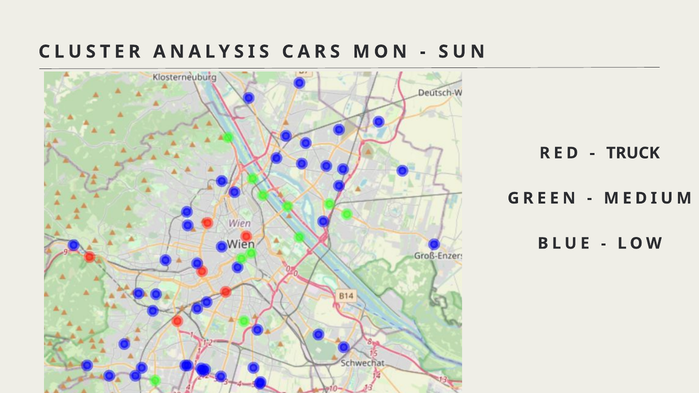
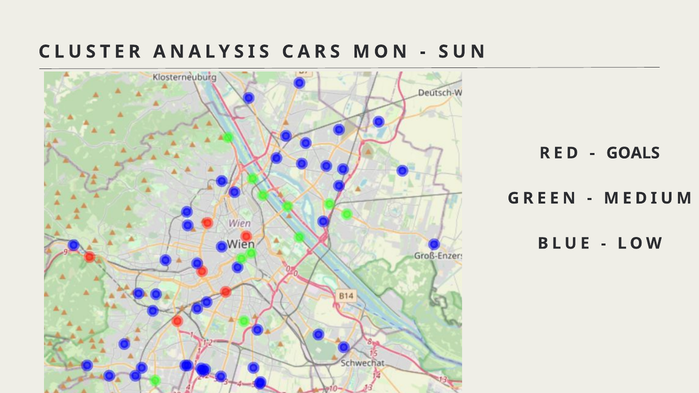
TRUCK: TRUCK -> GOALS
